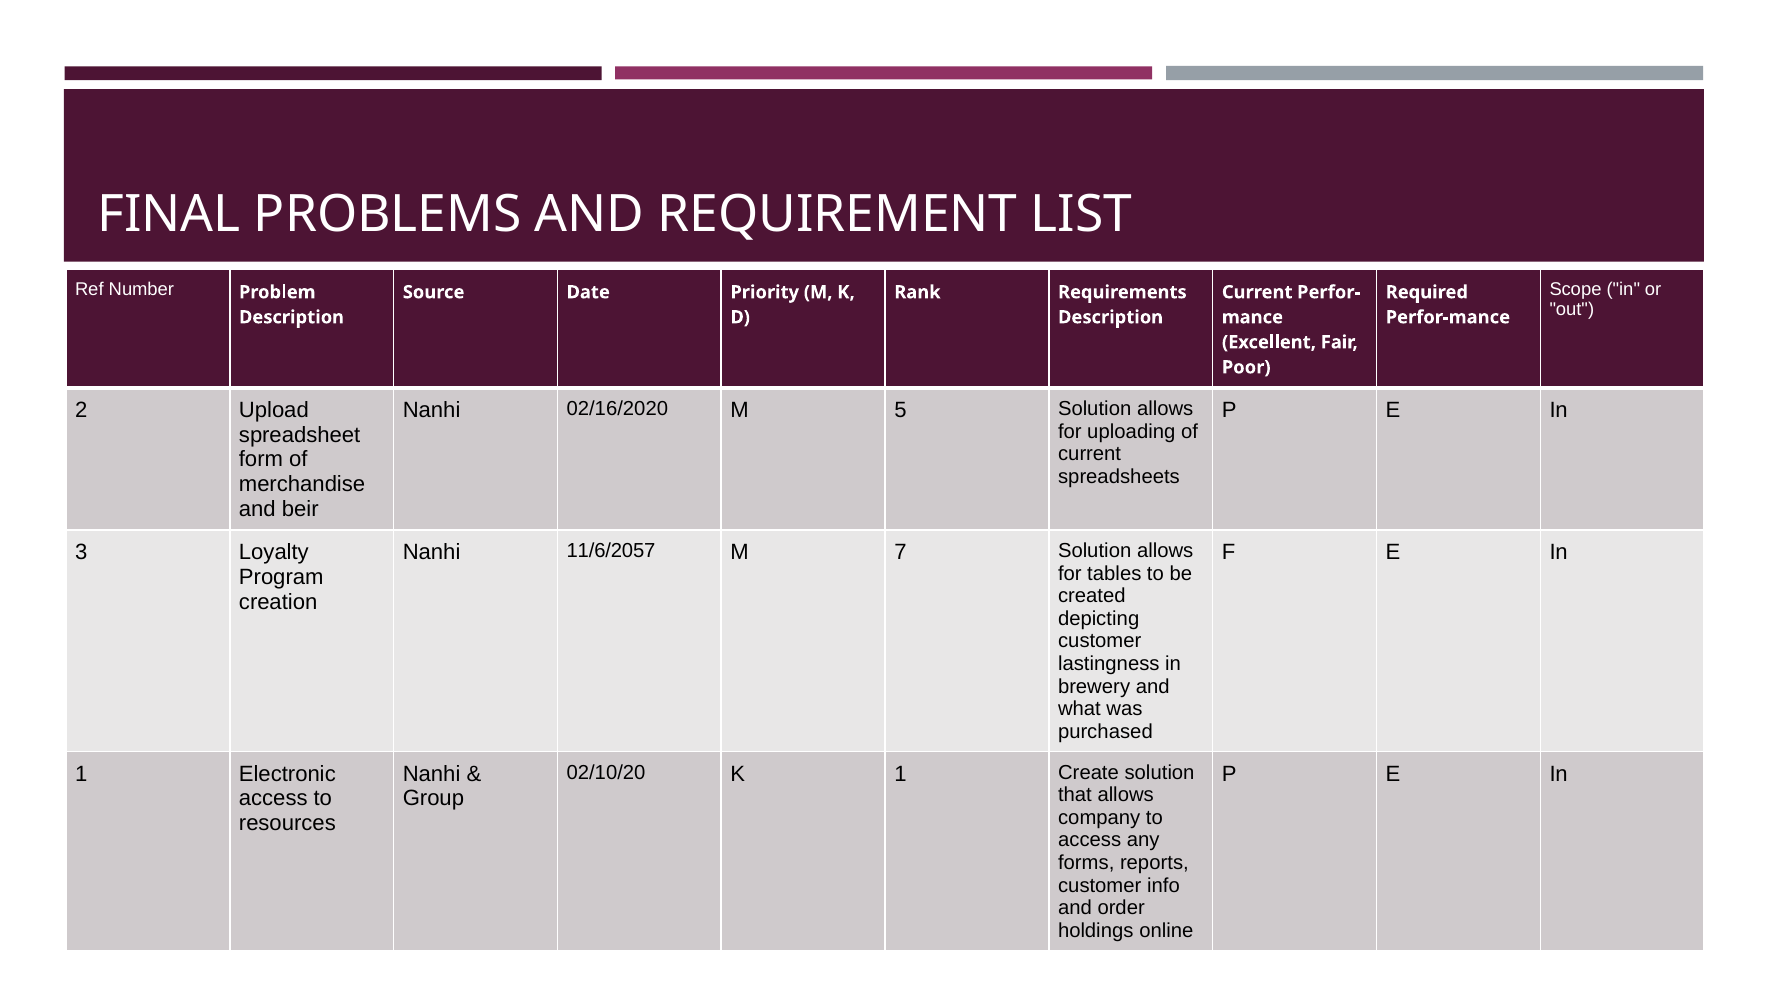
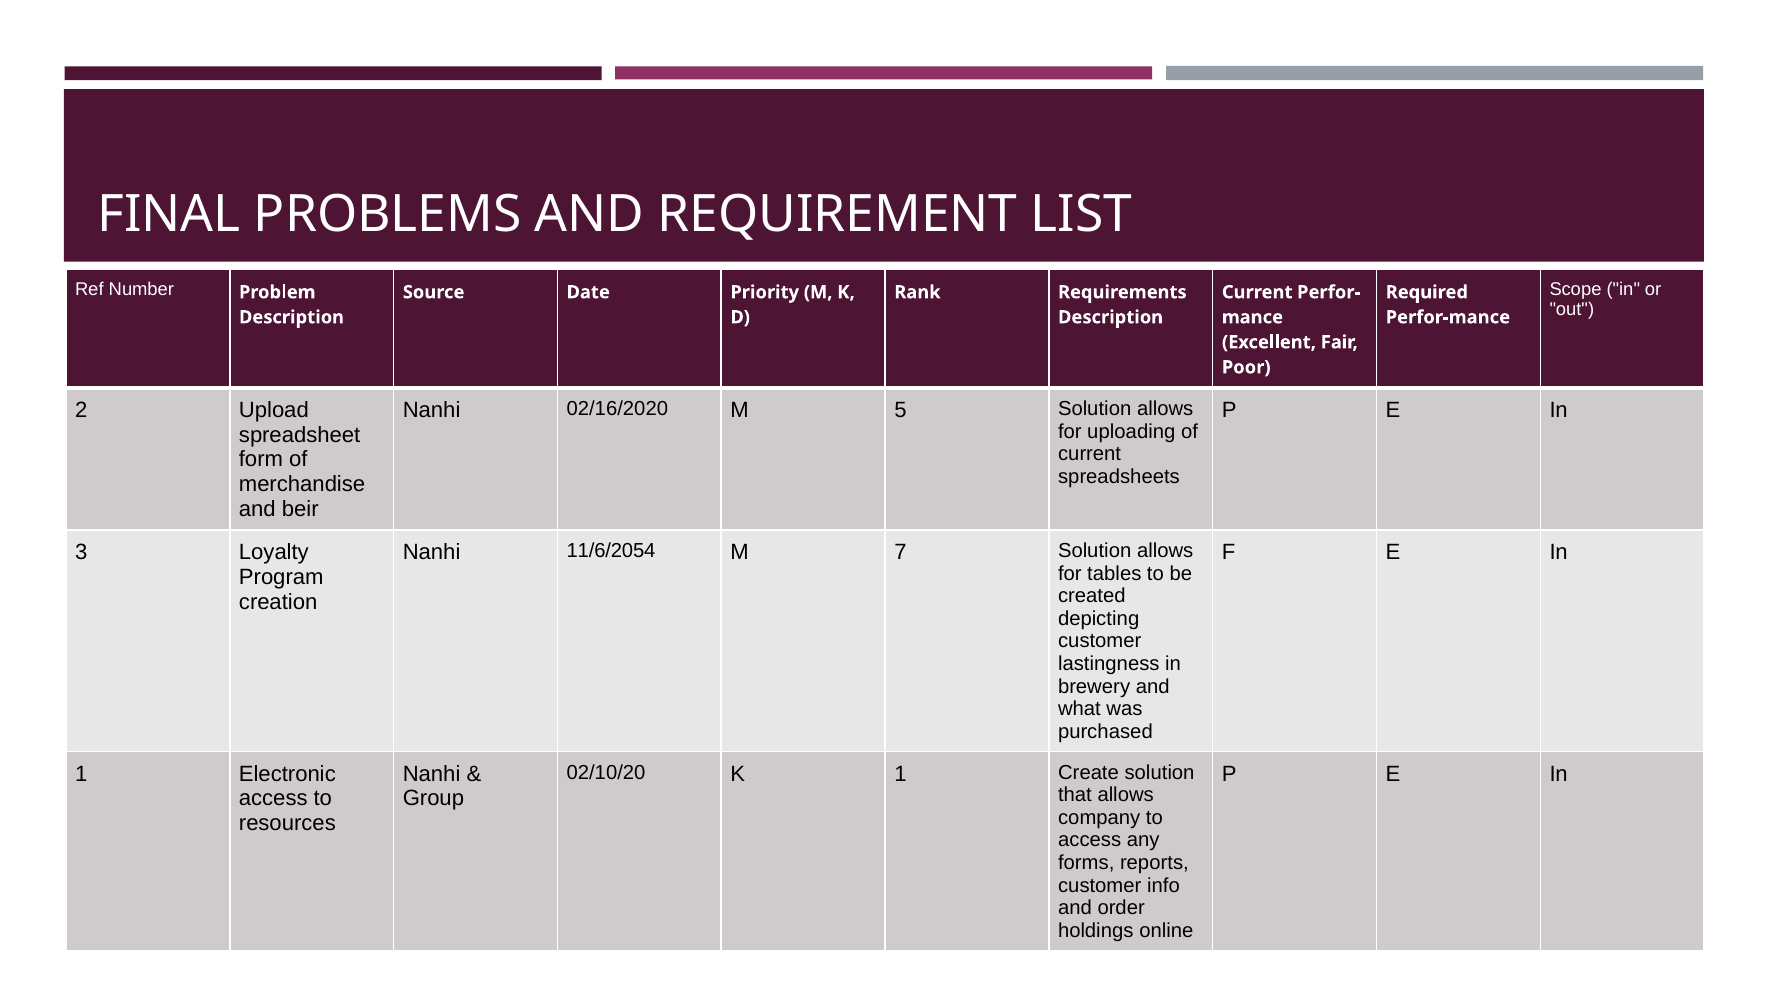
11/6/2057: 11/6/2057 -> 11/6/2054
